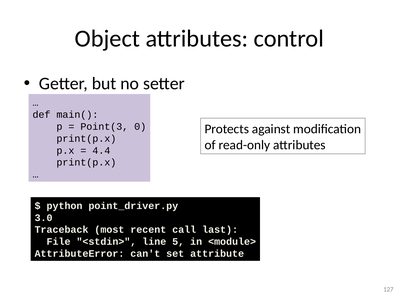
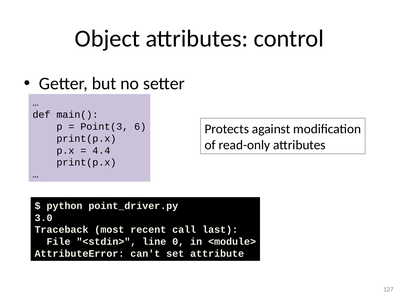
0: 0 -> 6
5: 5 -> 0
